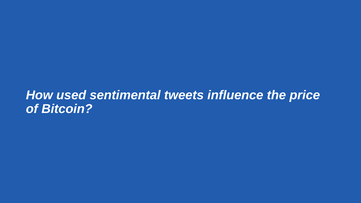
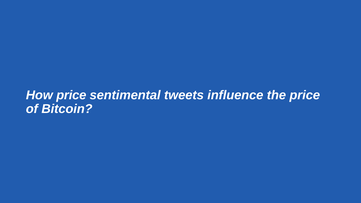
How used: used -> price
